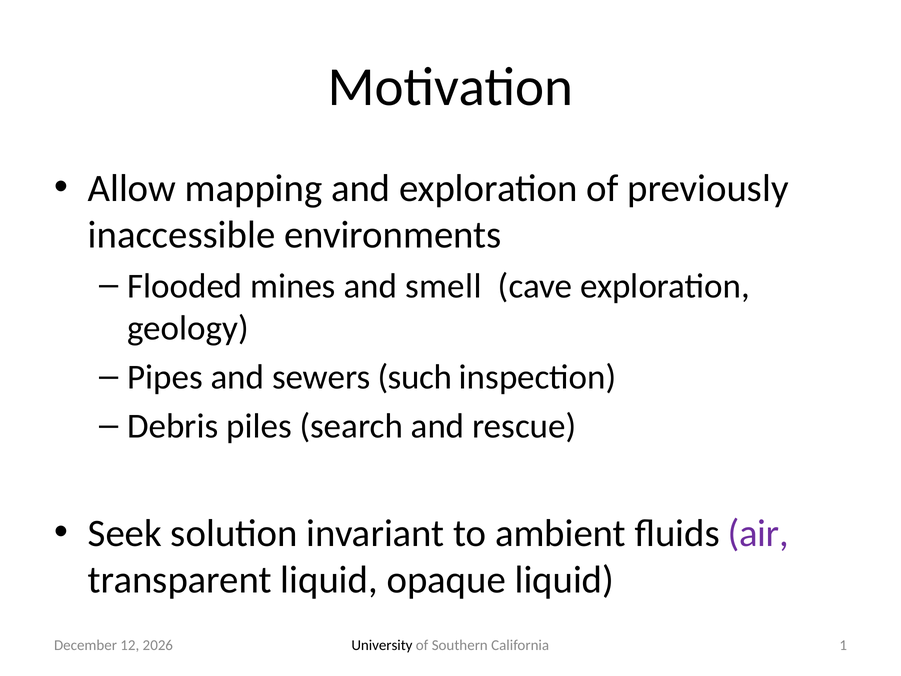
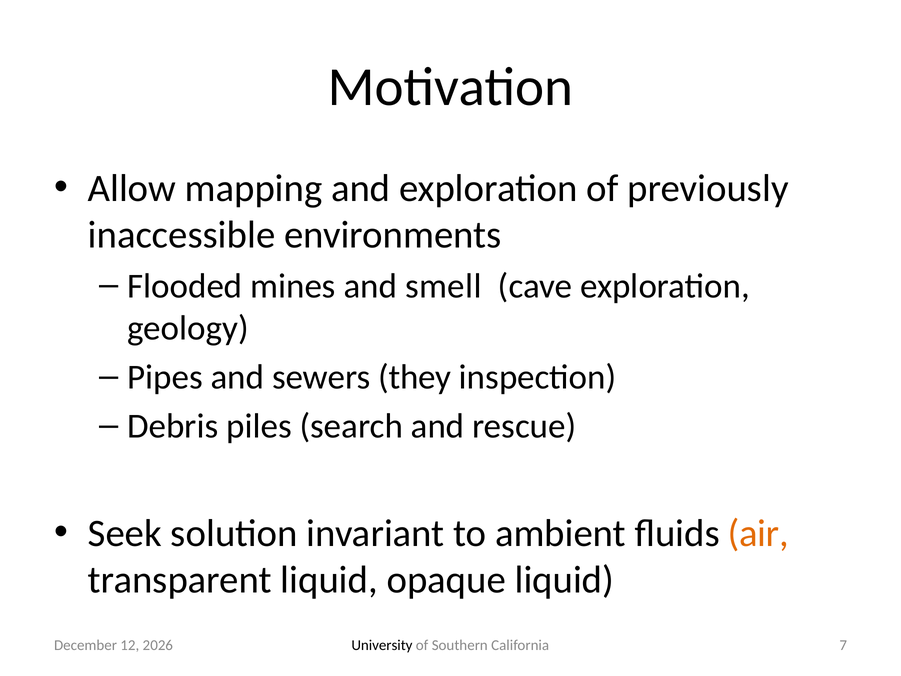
such: such -> they
air colour: purple -> orange
1: 1 -> 7
